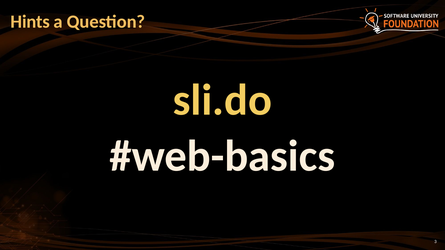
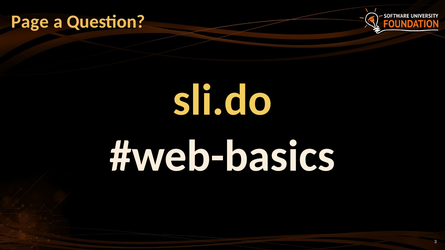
Hints: Hints -> Page
